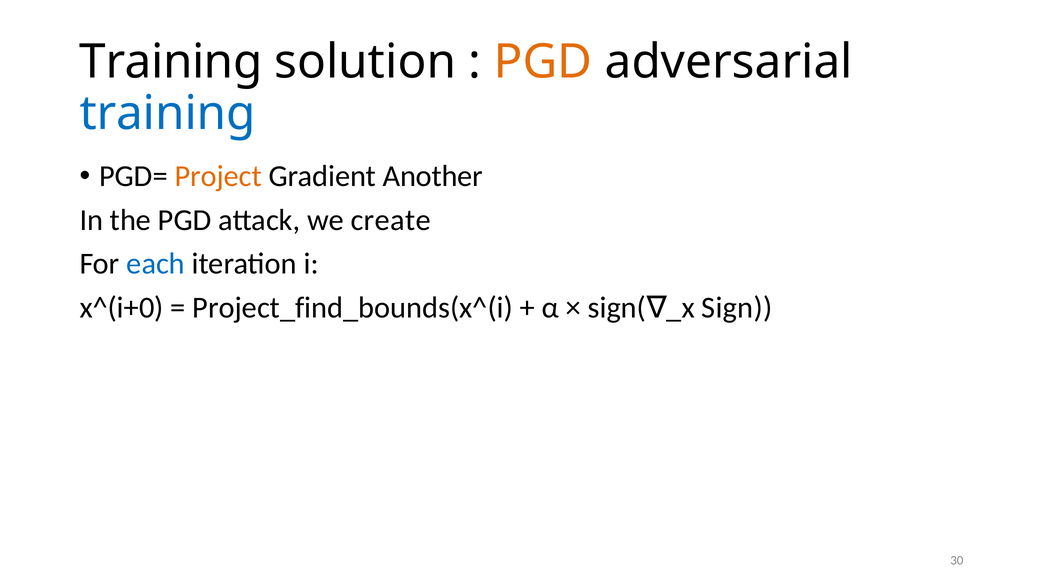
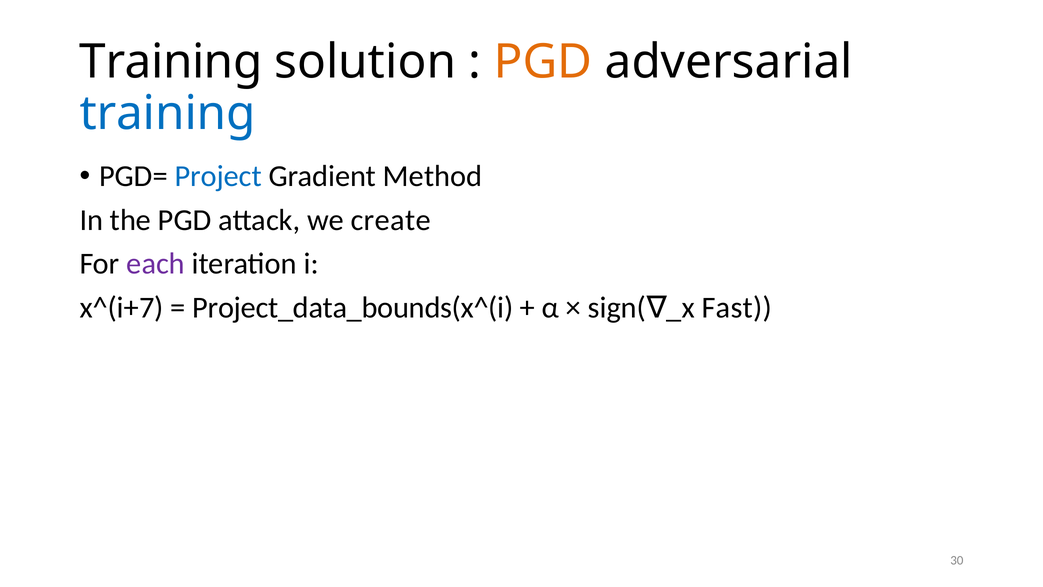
Project colour: orange -> blue
Another: Another -> Method
each colour: blue -> purple
x^(i+0: x^(i+0 -> x^(i+7
Project_find_bounds(x^(i: Project_find_bounds(x^(i -> Project_data_bounds(x^(i
Sign: Sign -> Fast
